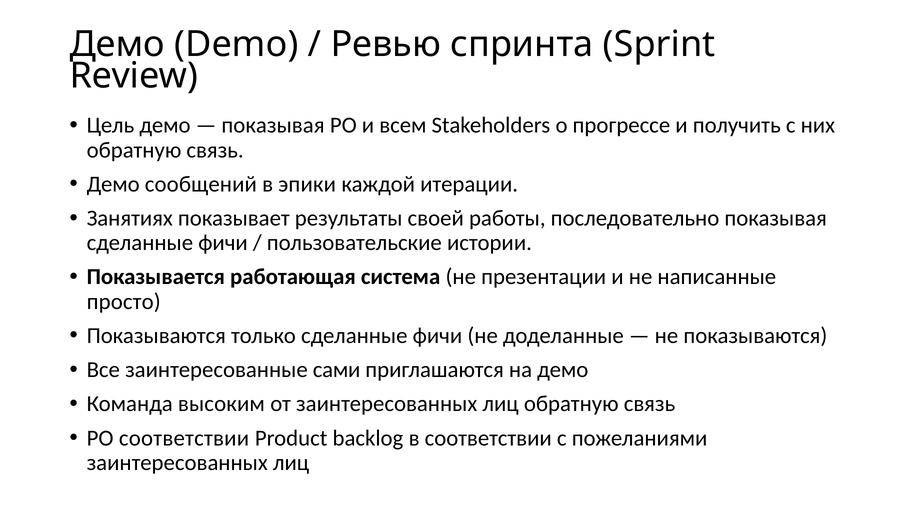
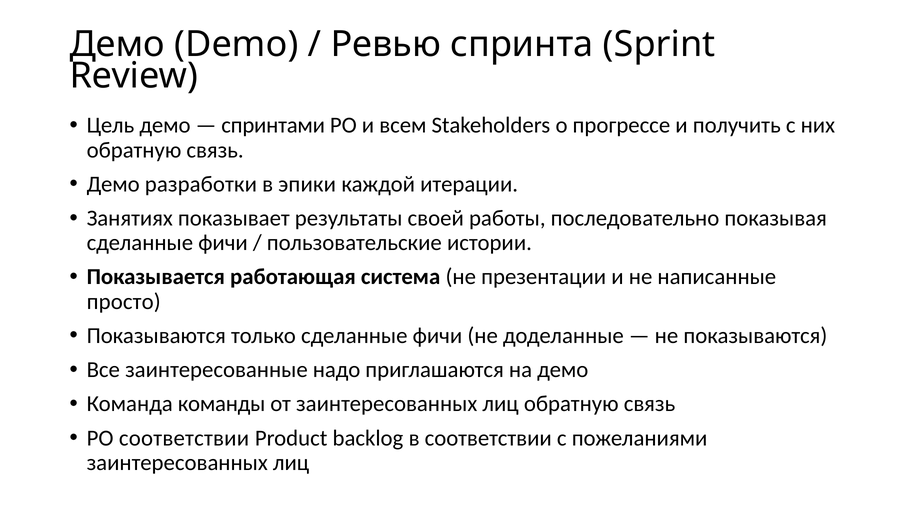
показывая at (273, 125): показывая -> спринтами
сообщений: сообщений -> разработки
сами: сами -> надо
высоким: высоким -> команды
